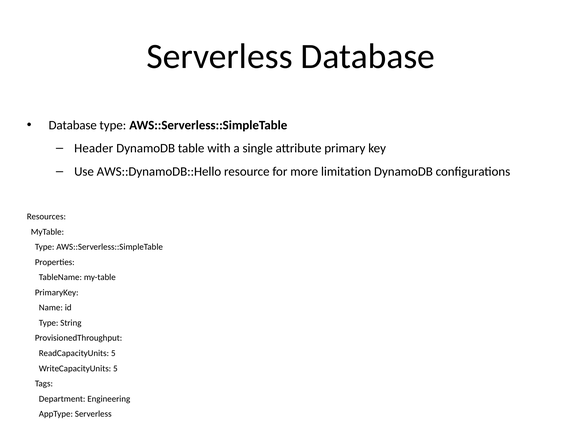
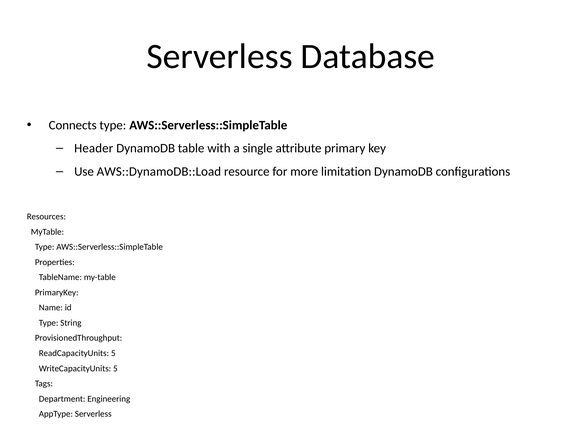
Database at (73, 125): Database -> Connects
AWS::DynamoDB::Hello: AWS::DynamoDB::Hello -> AWS::DynamoDB::Load
